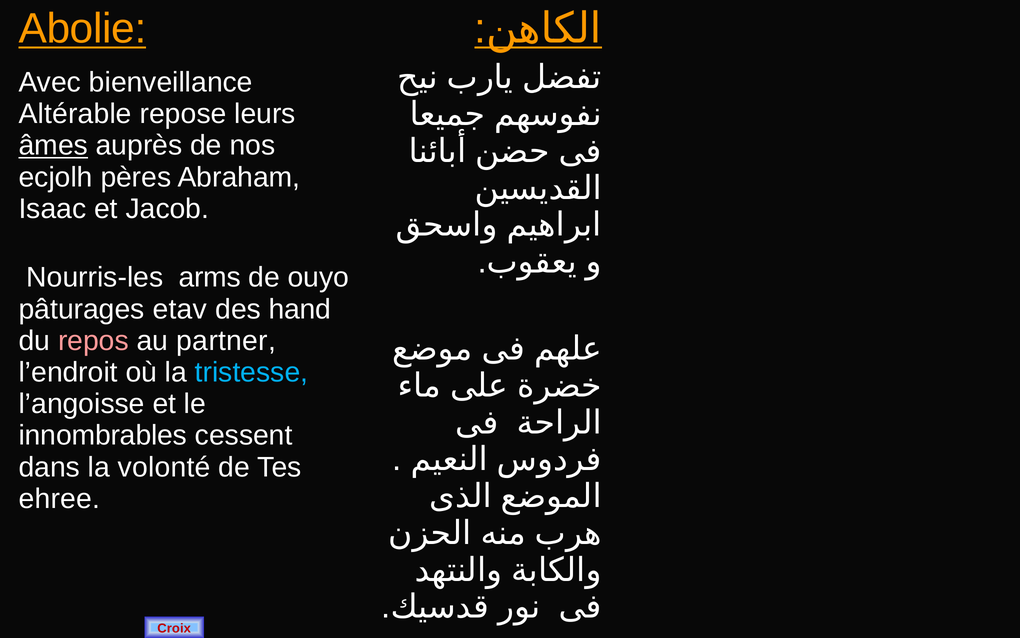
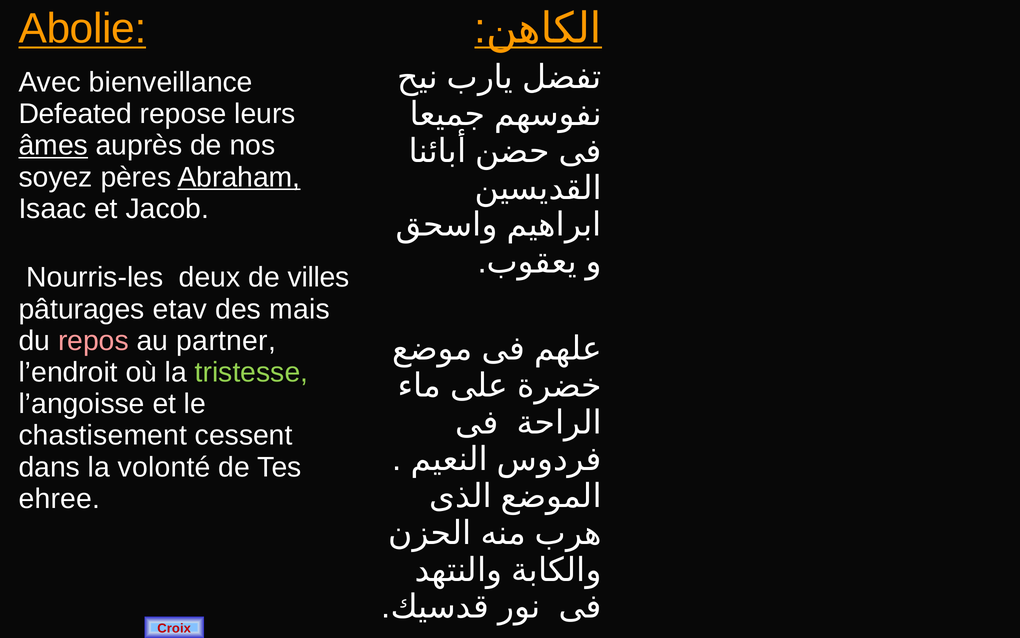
Altérable: Altérable -> Defeated
ecjolh: ecjolh -> soyez
Abraham underline: none -> present
arms: arms -> deux
ouyo: ouyo -> villes
hand: hand -> mais
tristesse colour: light blue -> light green
innombrables: innombrables -> chastisement
